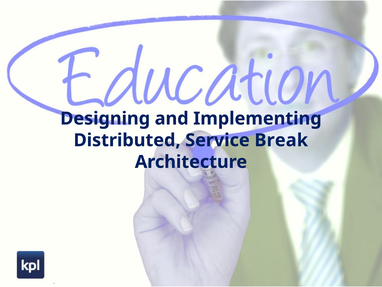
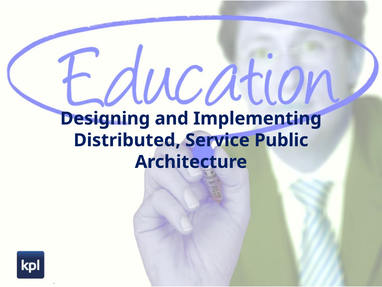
Break: Break -> Public
